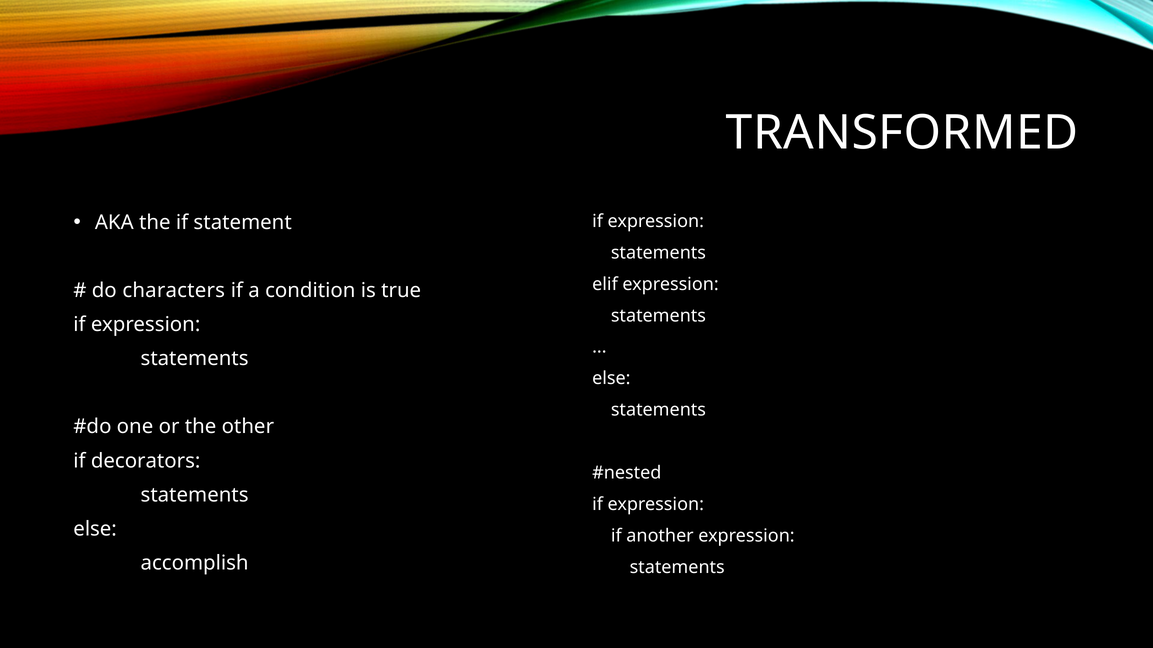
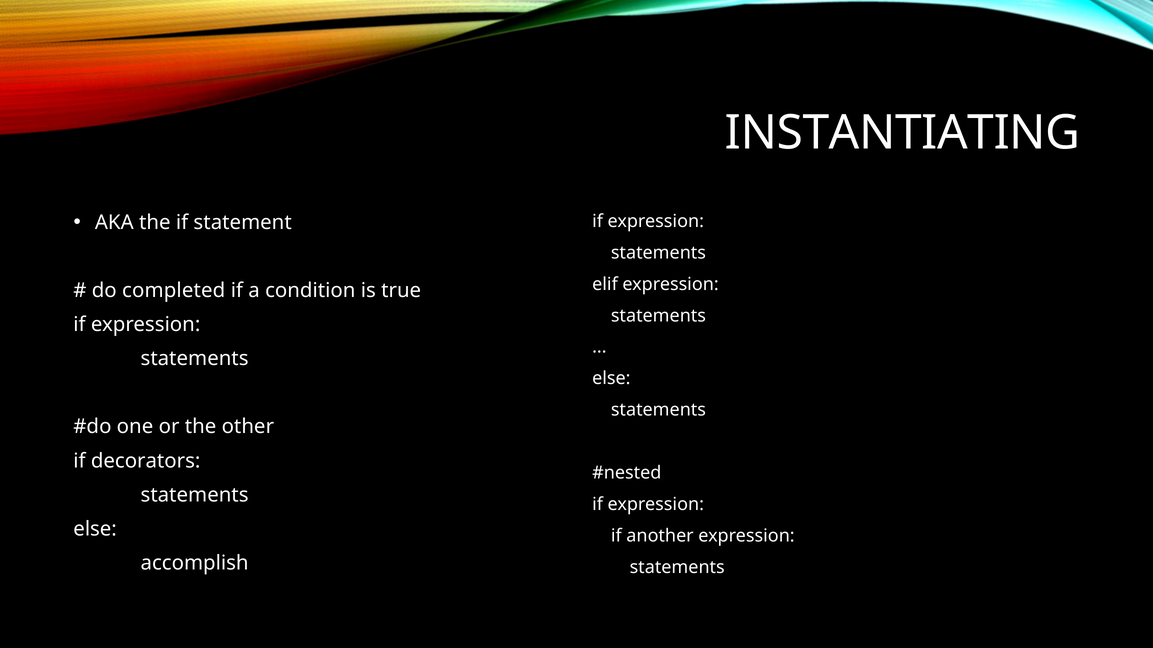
TRANSFORMED: TRANSFORMED -> INSTANTIATING
characters: characters -> completed
